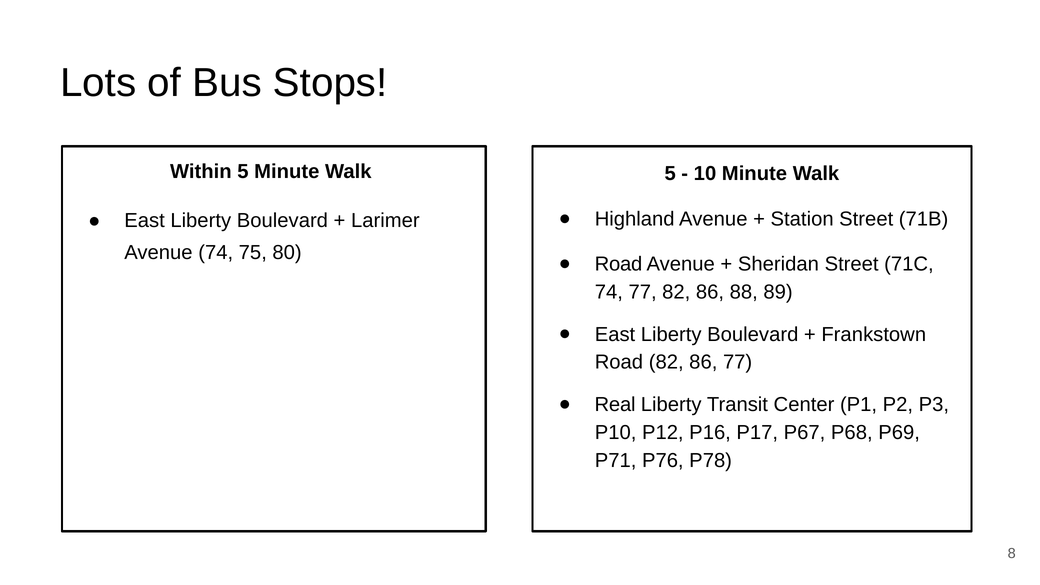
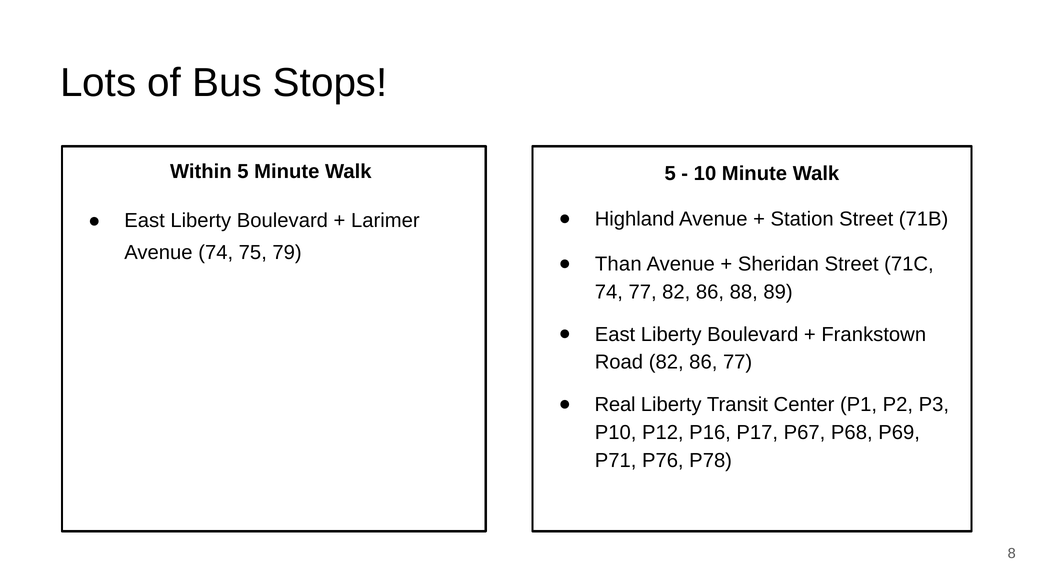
80: 80 -> 79
Road at (619, 264): Road -> Than
